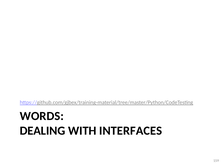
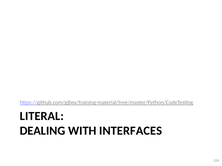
WORDS: WORDS -> LITERAL
